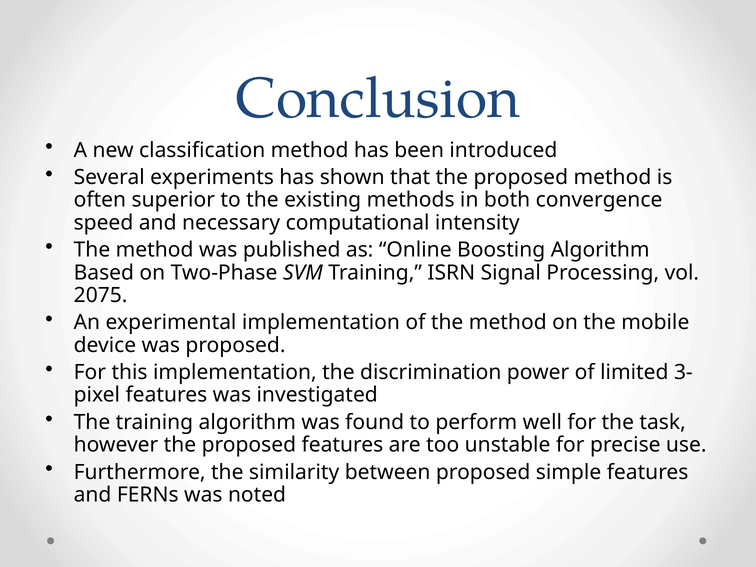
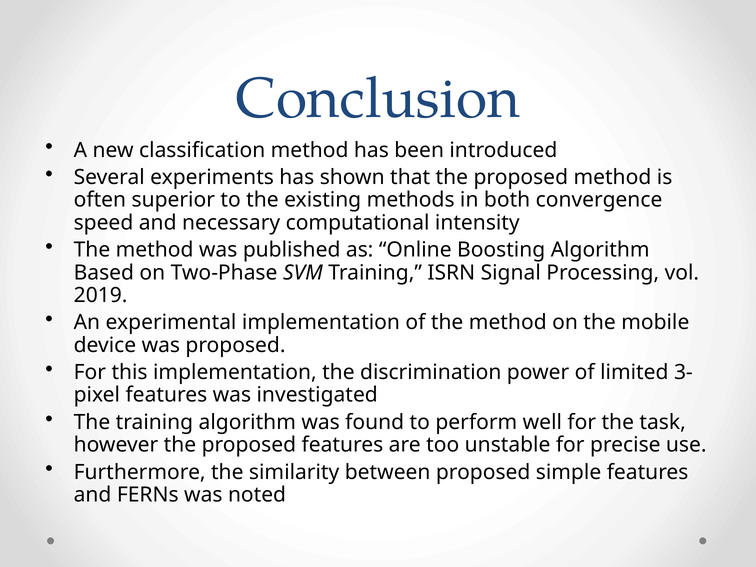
2075: 2075 -> 2019
